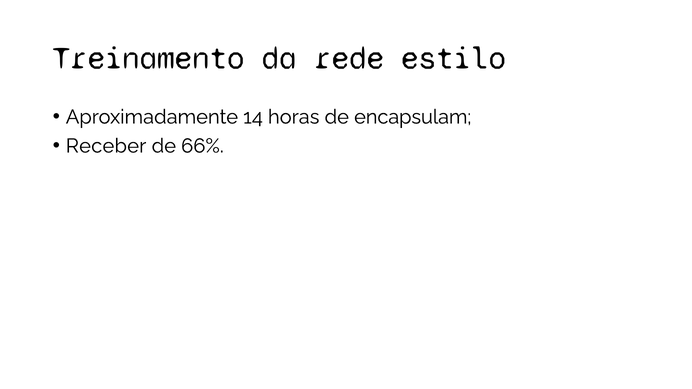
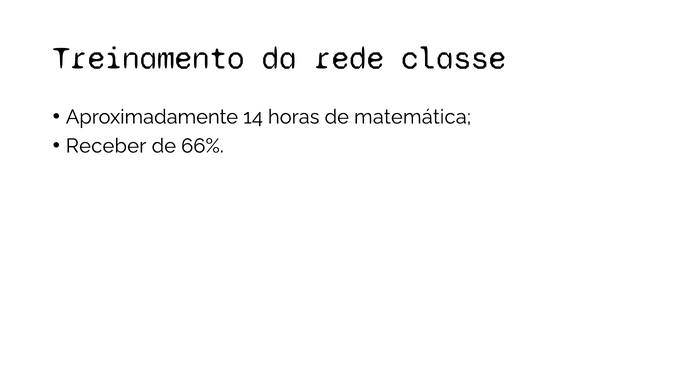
estilo: estilo -> classe
encapsulam: encapsulam -> matemática
